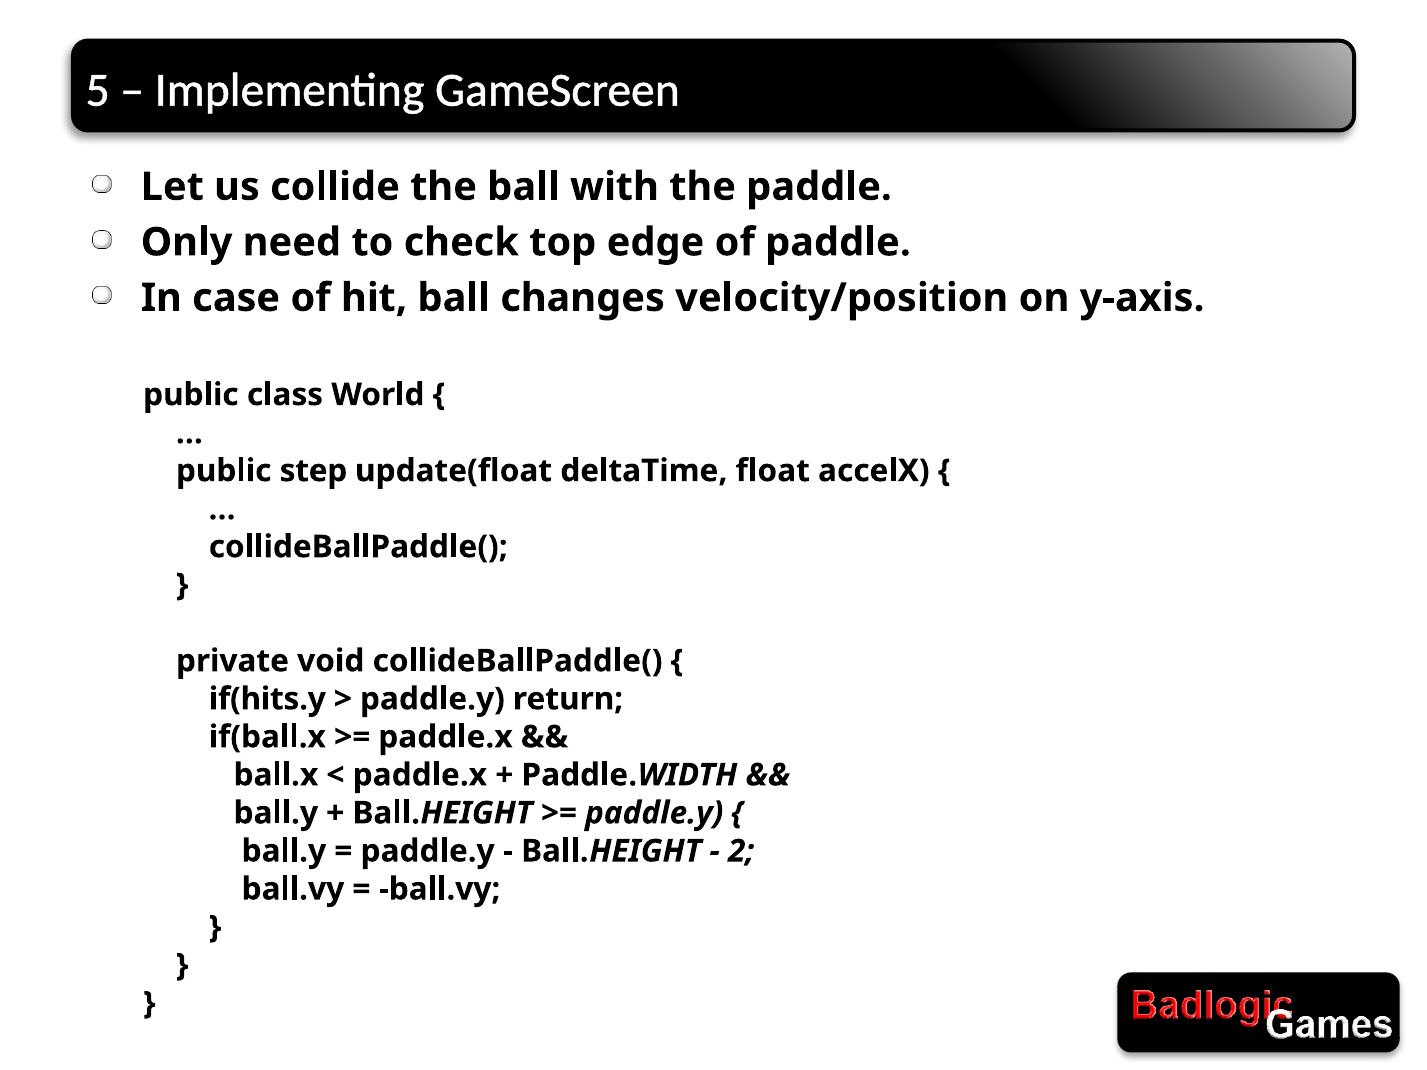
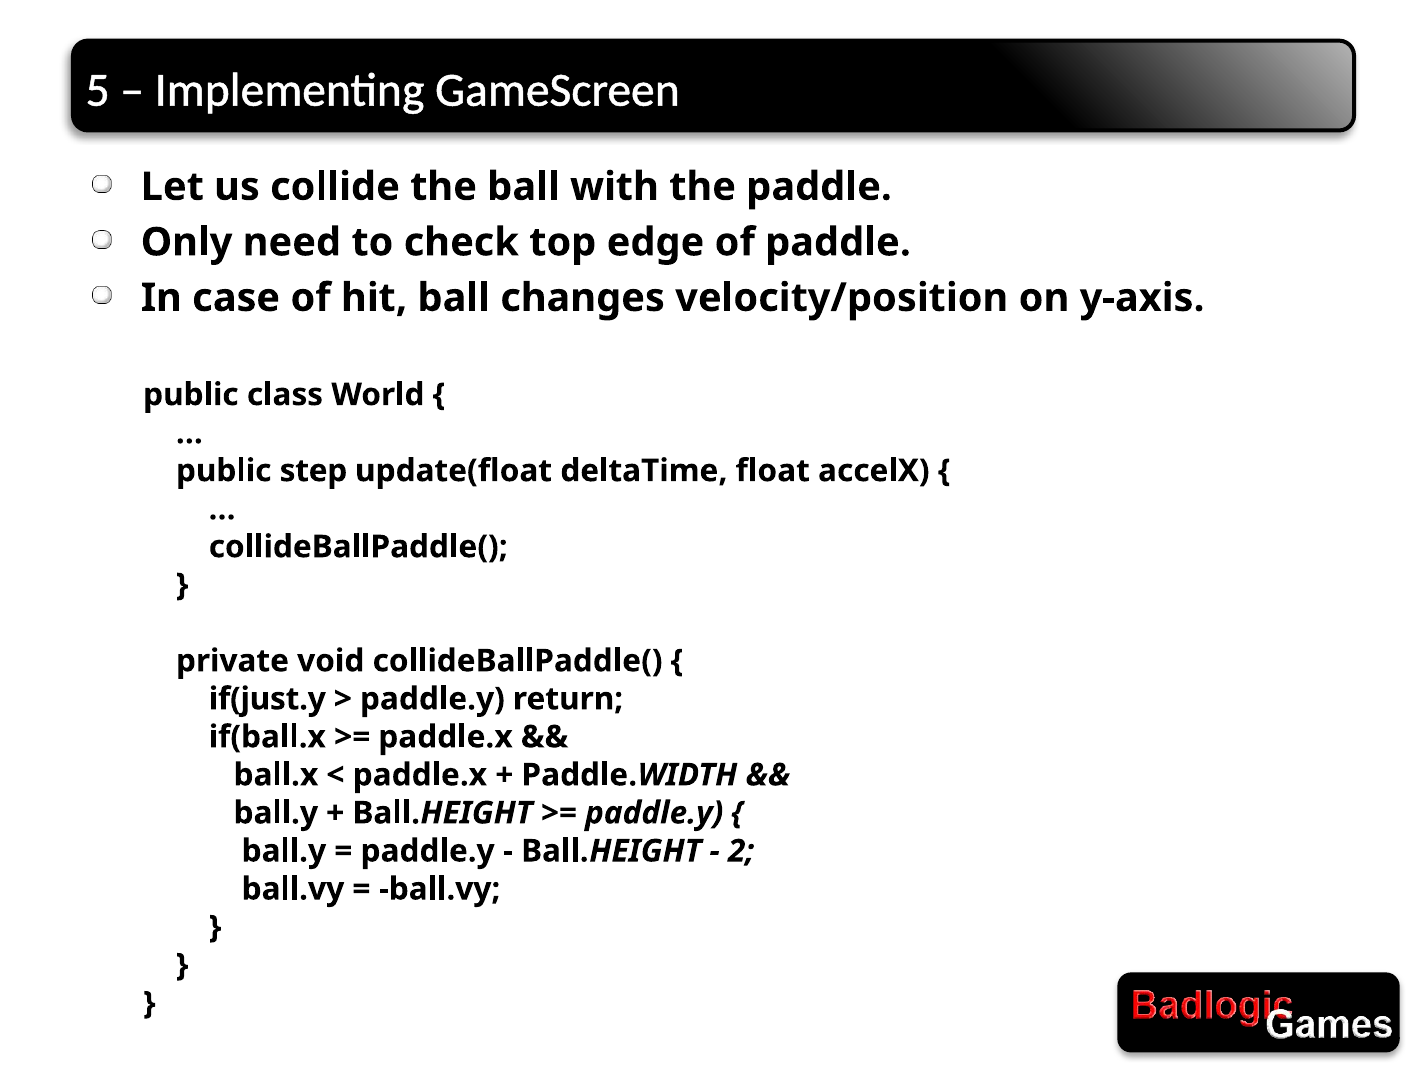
if(hits.y: if(hits.y -> if(just.y
